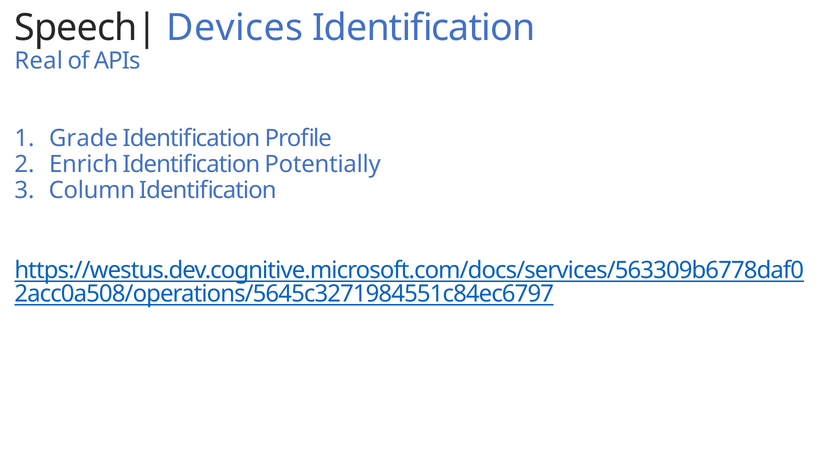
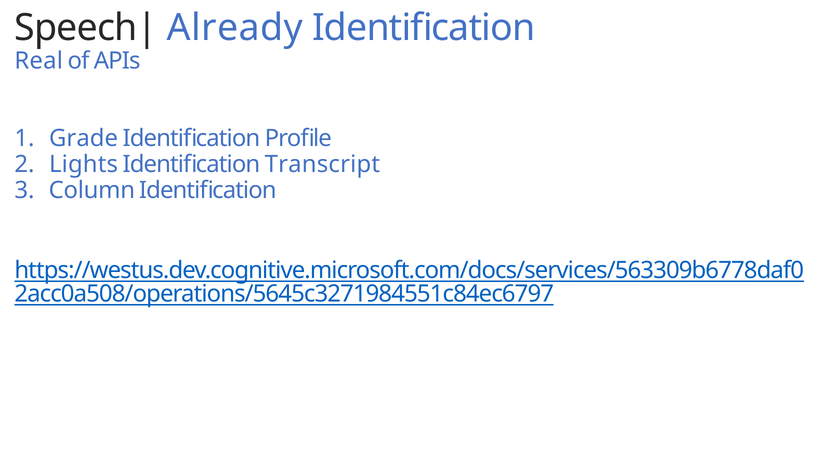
Devices: Devices -> Already
Enrich: Enrich -> Lights
Potentially: Potentially -> Transcript
